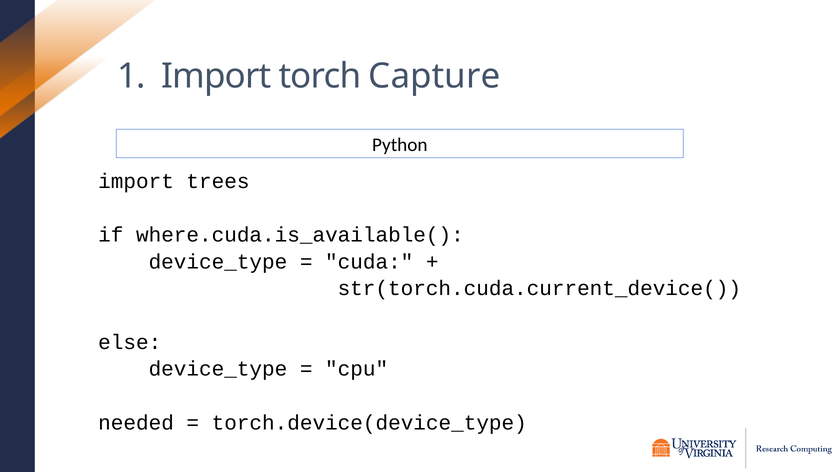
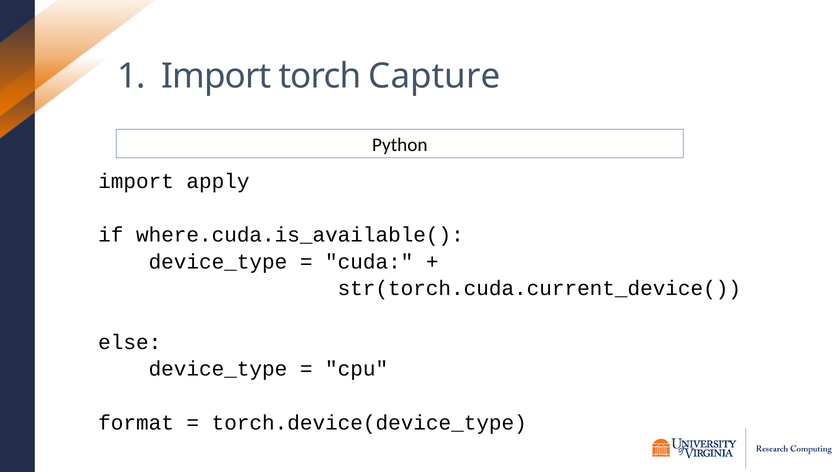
trees: trees -> apply
needed: needed -> format
